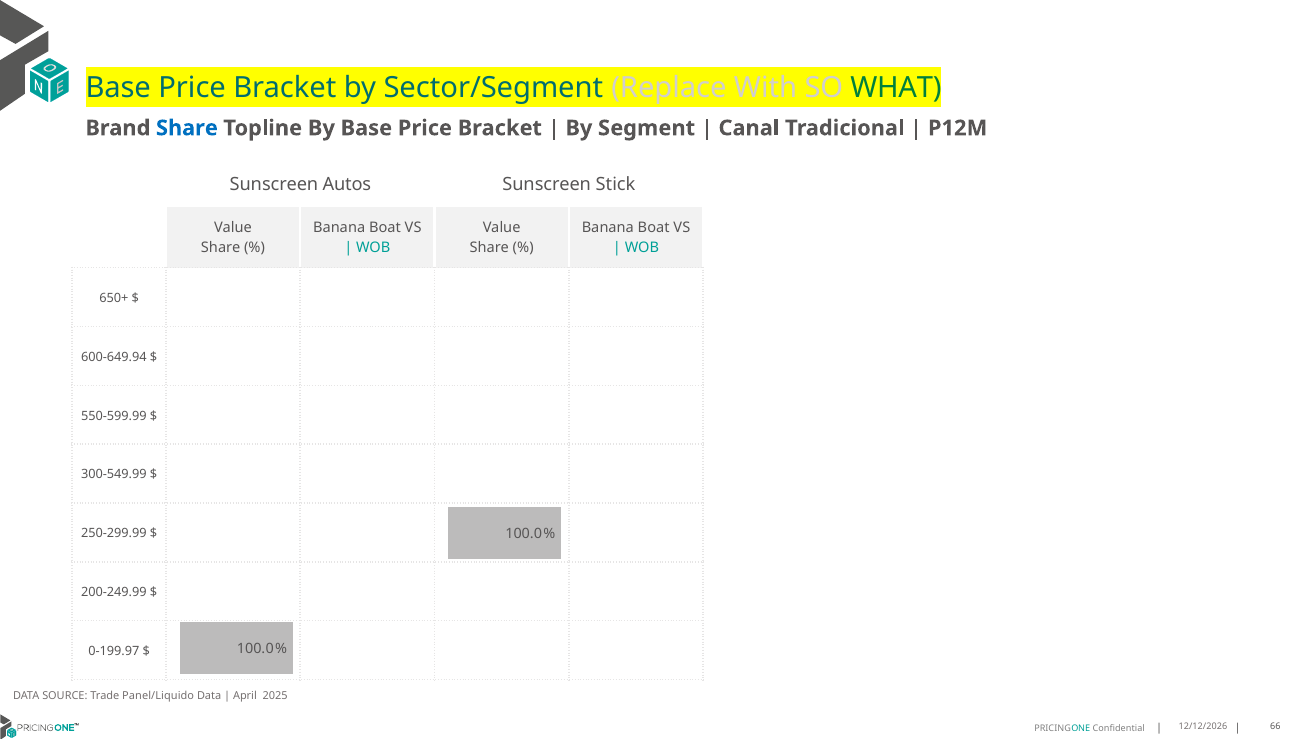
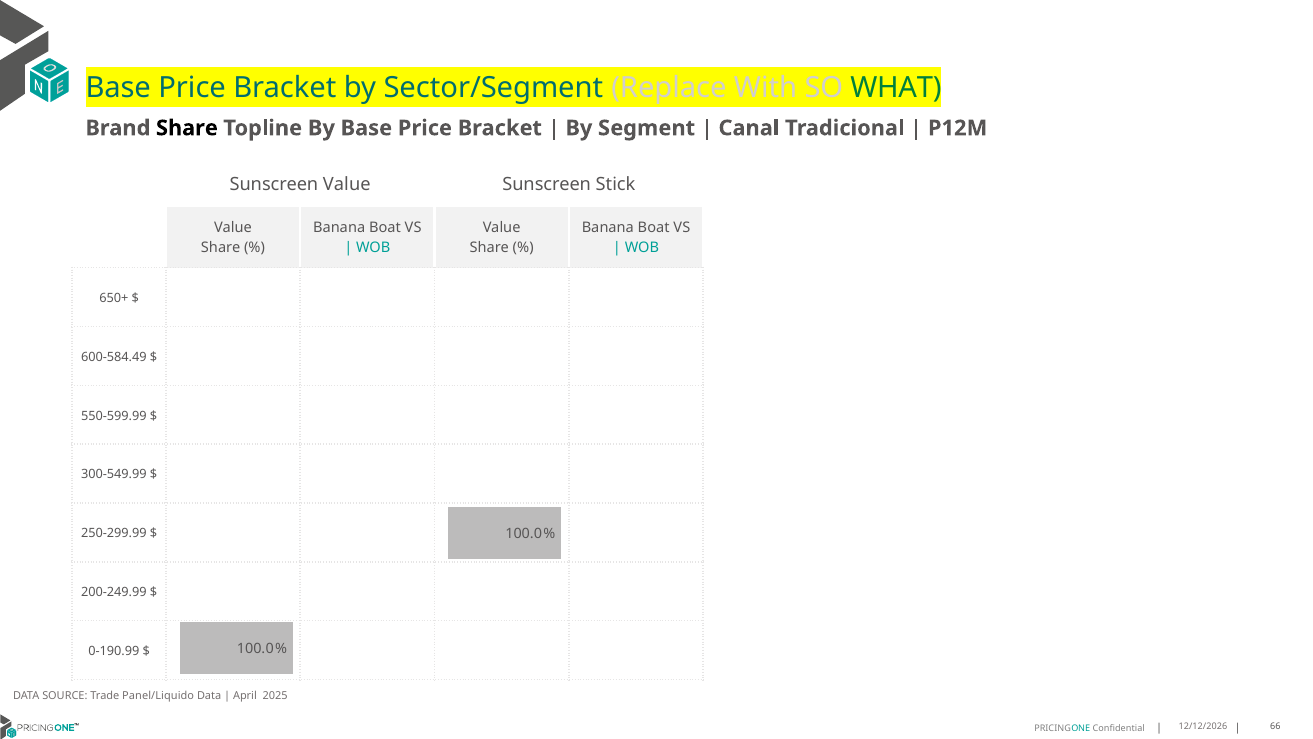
Share at (187, 128) colour: blue -> black
Sunscreen Autos: Autos -> Value
600-649.94: 600-649.94 -> 600-584.49
0-199.97: 0-199.97 -> 0-190.99
